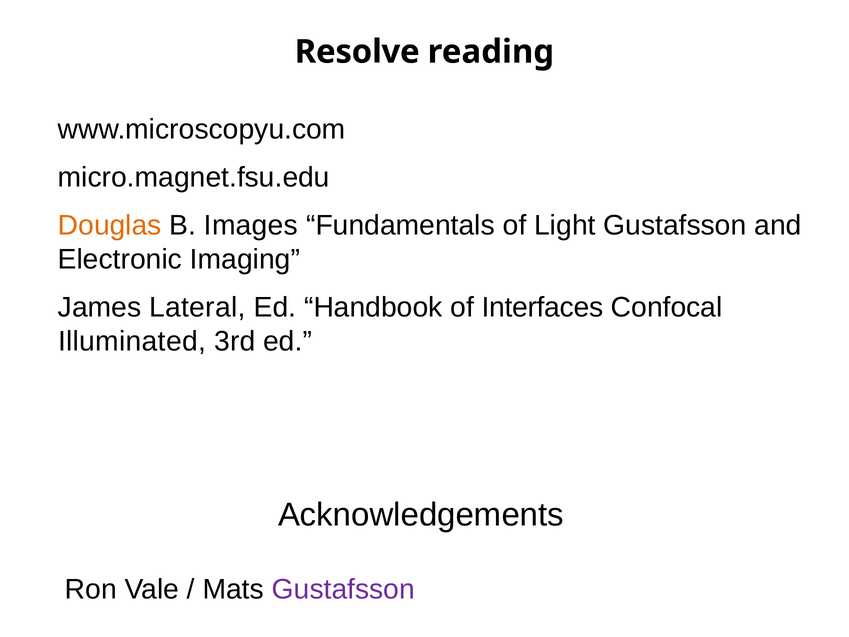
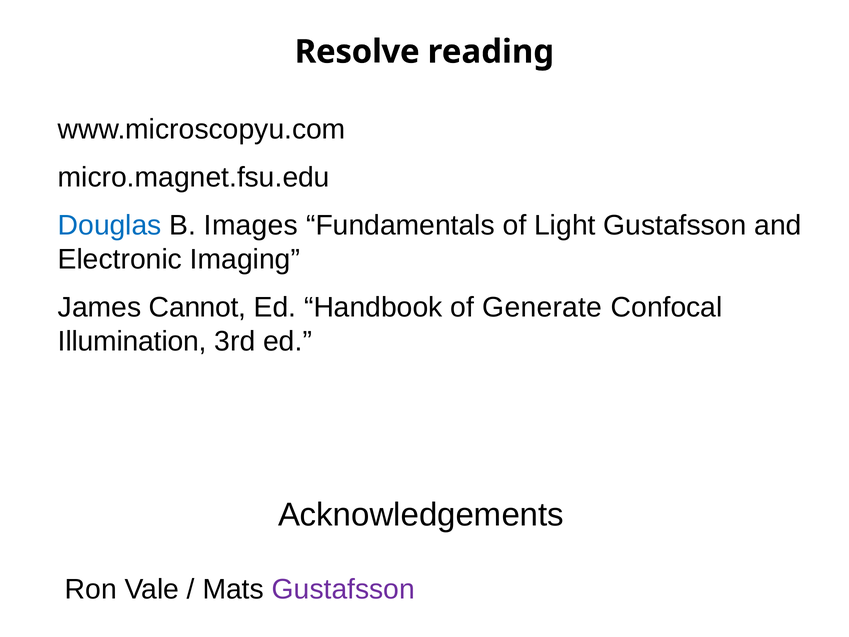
Douglas colour: orange -> blue
Lateral: Lateral -> Cannot
Interfaces: Interfaces -> Generate
Illuminated: Illuminated -> Illumination
